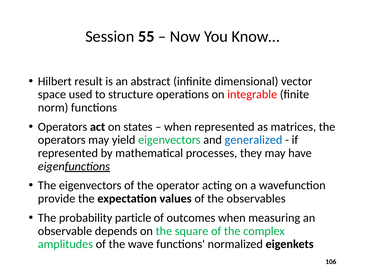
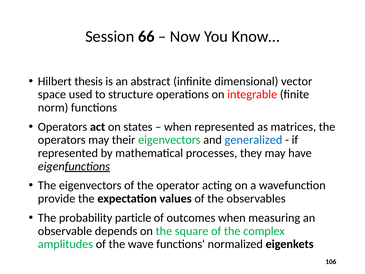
55: 55 -> 66
result: result -> thesis
yield: yield -> their
